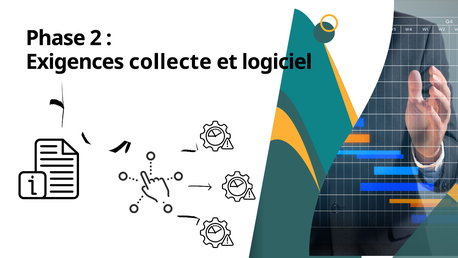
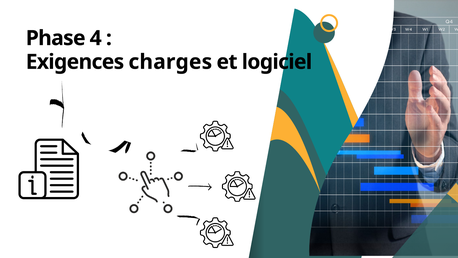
2: 2 -> 4
collecte: collecte -> charges
